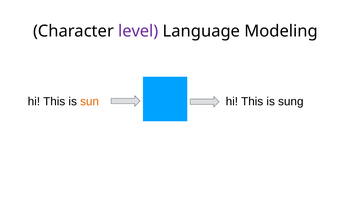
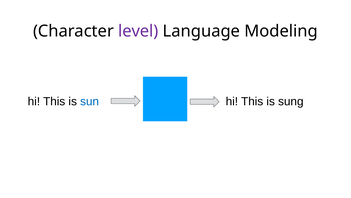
sun colour: orange -> blue
